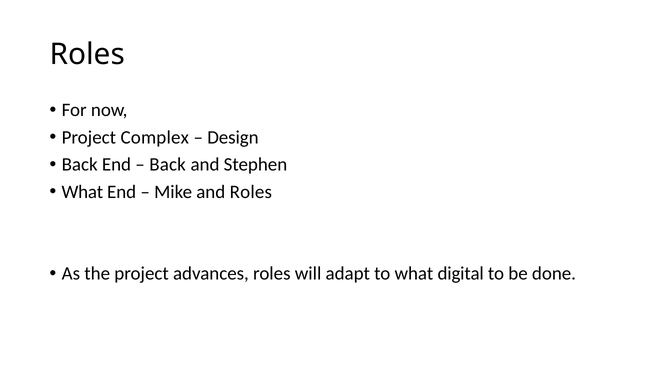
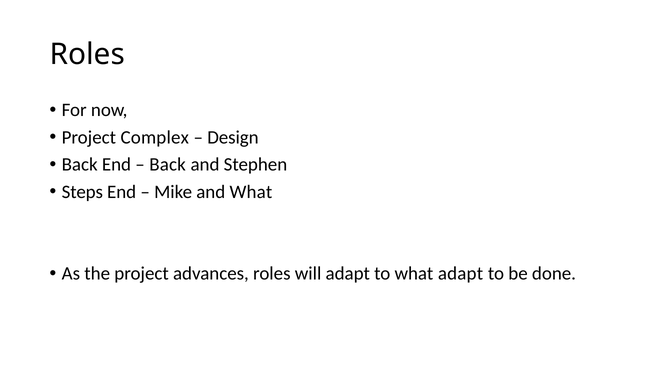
What at (82, 192): What -> Steps
and Roles: Roles -> What
what digital: digital -> adapt
